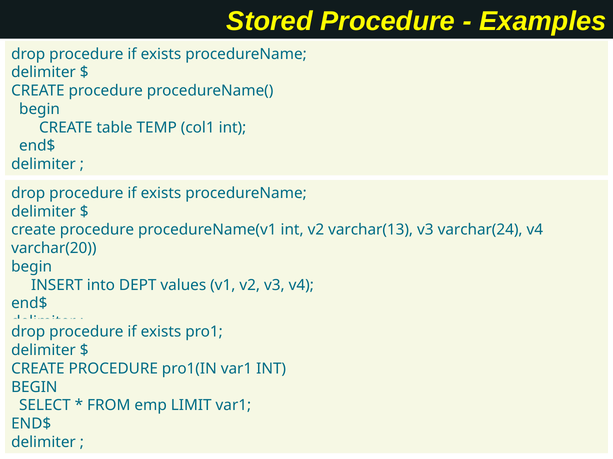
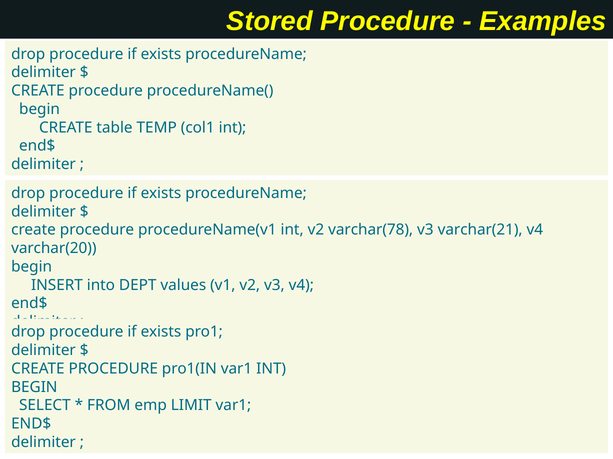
varchar(13: varchar(13 -> varchar(78
varchar(24: varchar(24 -> varchar(21
